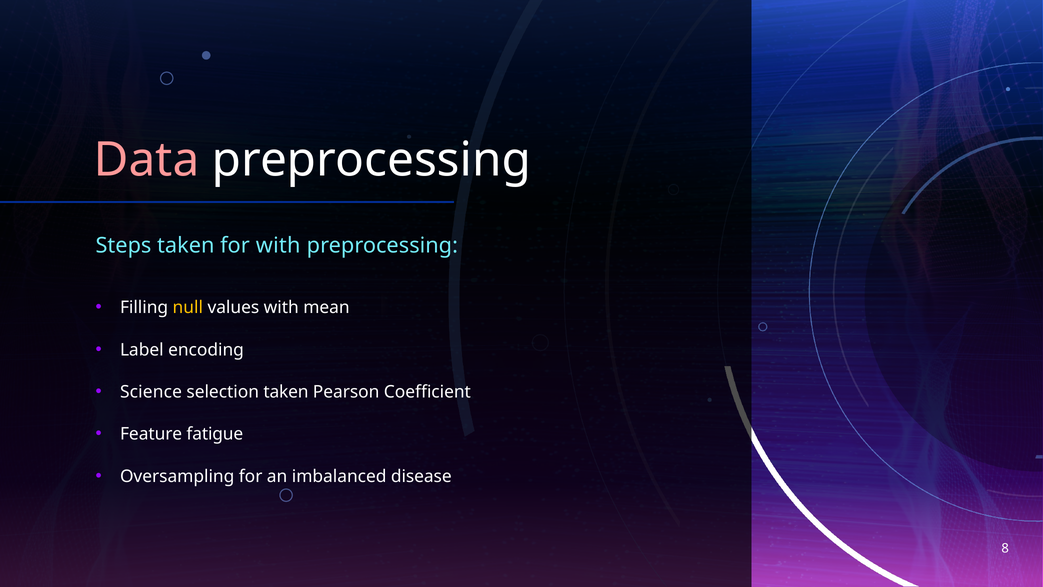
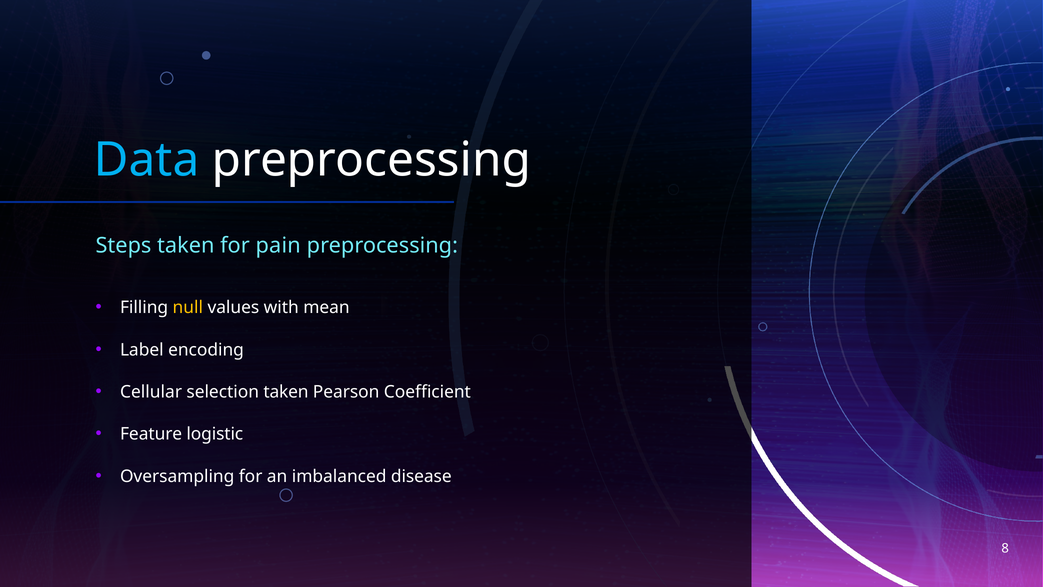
Data colour: pink -> light blue
for with: with -> pain
Science: Science -> Cellular
fatigue: fatigue -> logistic
